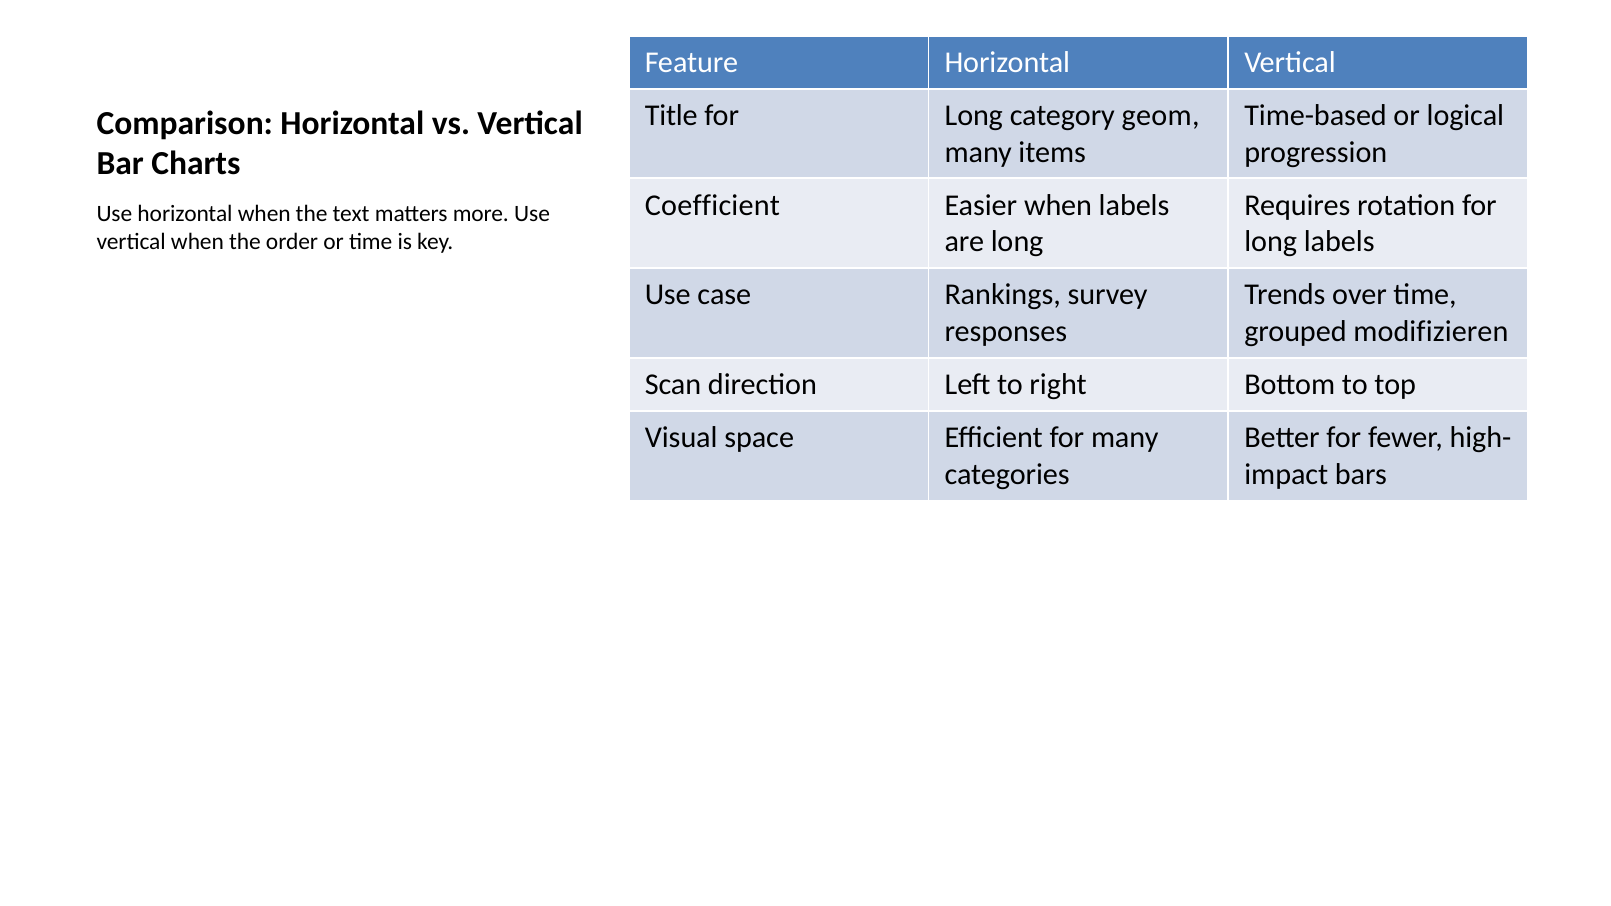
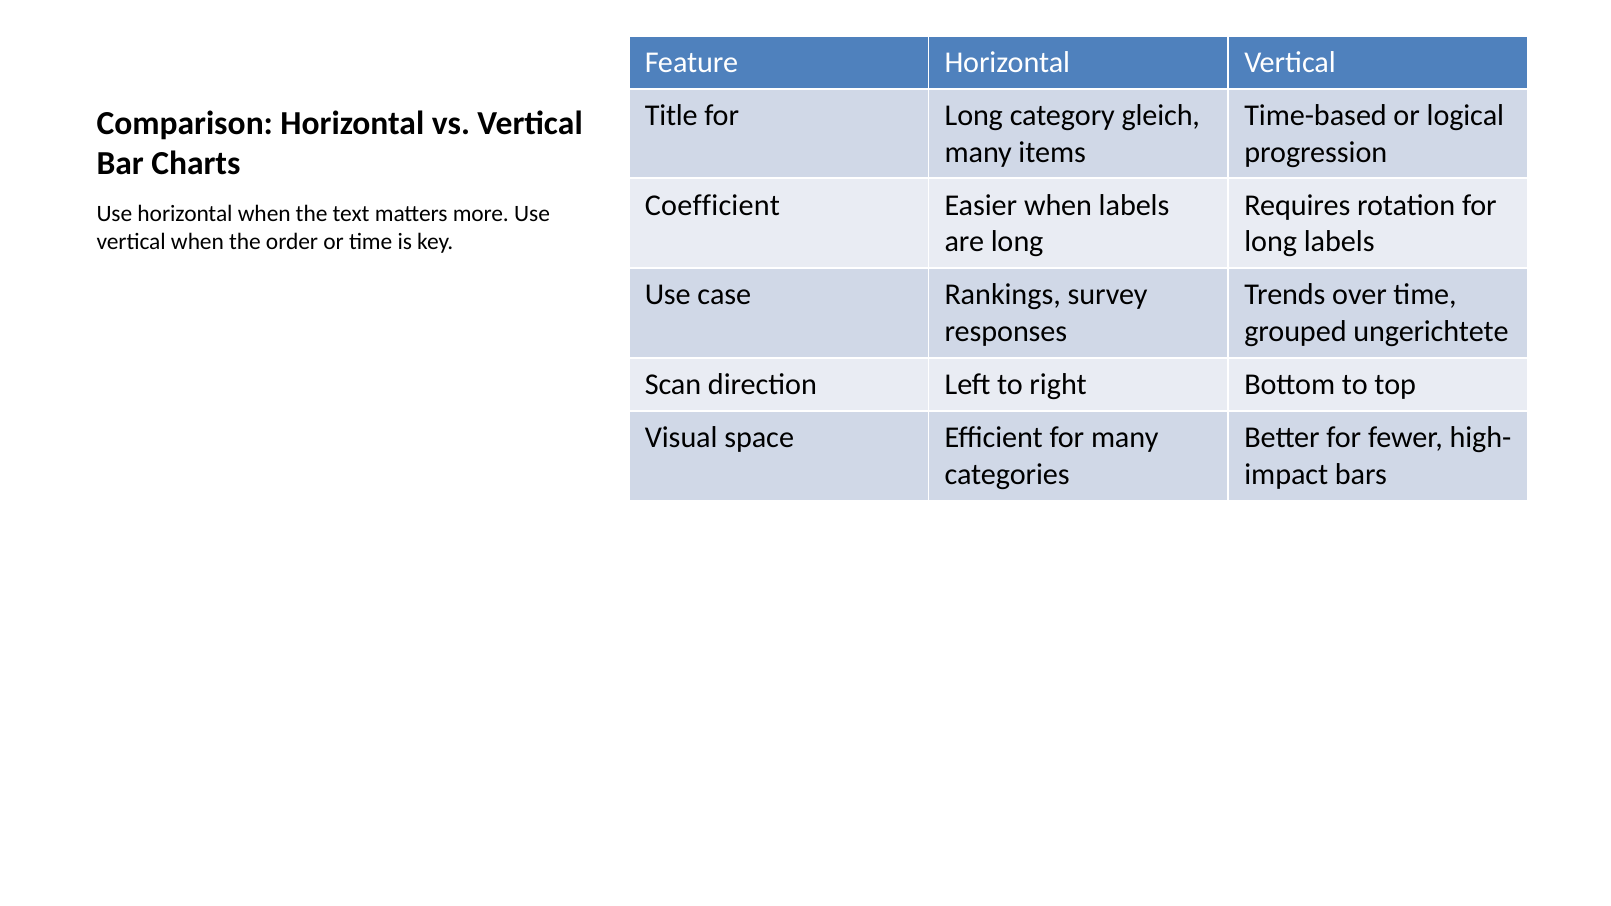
geom: geom -> gleich
modifizieren: modifizieren -> ungerichtete
